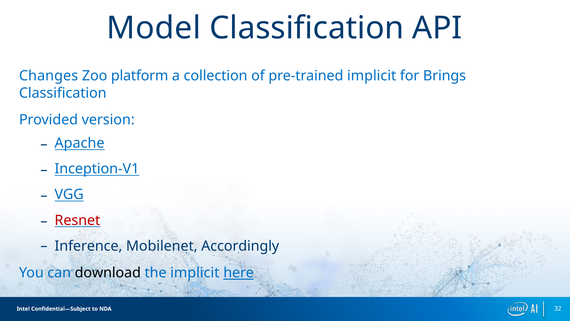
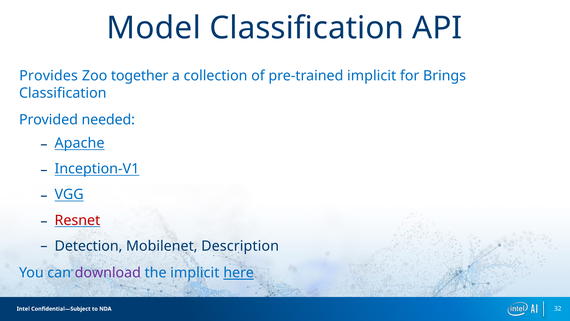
Changes: Changes -> Provides
platform: platform -> together
version: version -> needed
Inference: Inference -> Detection
Accordingly: Accordingly -> Description
download colour: black -> purple
